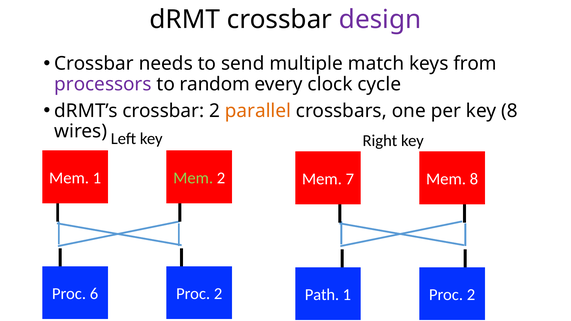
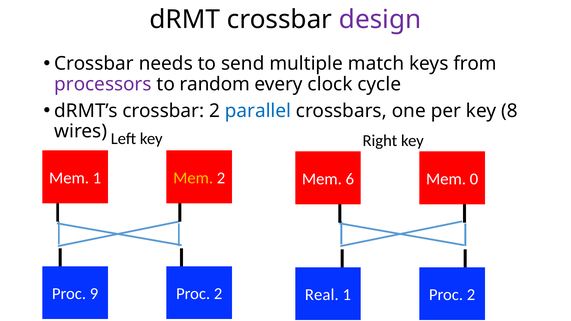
parallel colour: orange -> blue
Mem at (193, 178) colour: light green -> yellow
7: 7 -> 6
Mem 8: 8 -> 0
6: 6 -> 9
Path: Path -> Real
